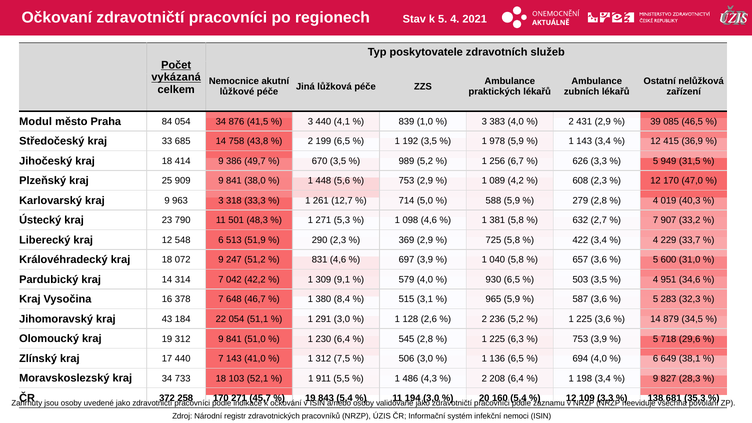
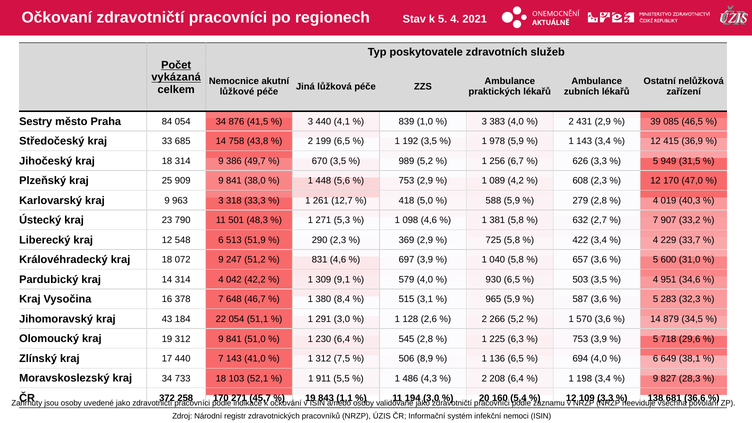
Modul: Modul -> Sestry
18 414: 414 -> 314
714: 714 -> 418
314 7: 7 -> 4
236: 236 -> 266
225 at (584, 319): 225 -> 570
506 3,0: 3,0 -> 8,9
843 5,4: 5,4 -> 1,1
35,3: 35,3 -> 36,6
